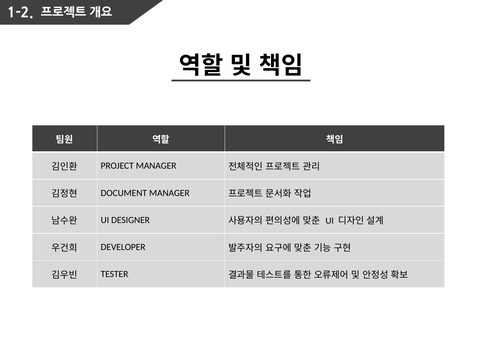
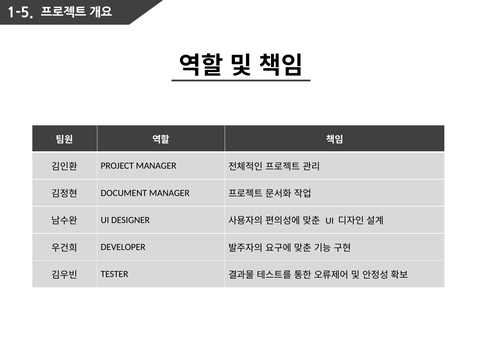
1-2: 1-2 -> 1-5
